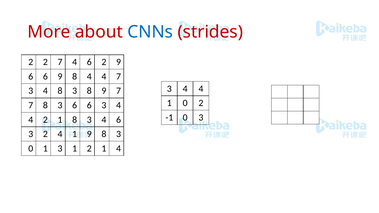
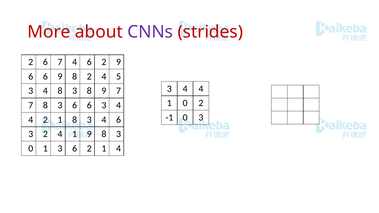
CNNs colour: blue -> purple
2 2: 2 -> 6
8 4: 4 -> 2
4 7: 7 -> 5
1 3 1: 1 -> 6
